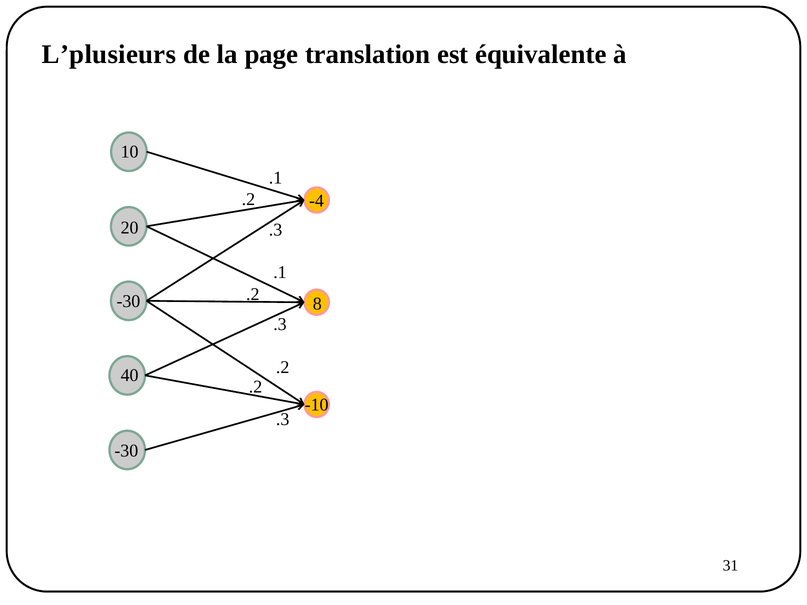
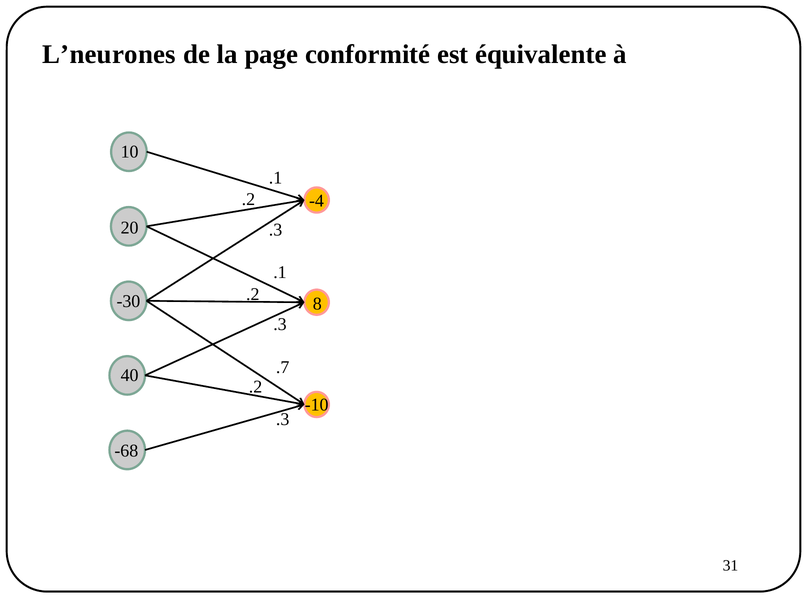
L’plusieurs: L’plusieurs -> L’neurones
translation: translation -> conformité
.2 at (283, 367): .2 -> .7
-30 at (126, 451): -30 -> -68
